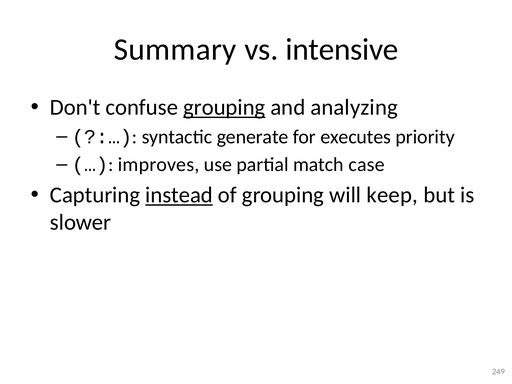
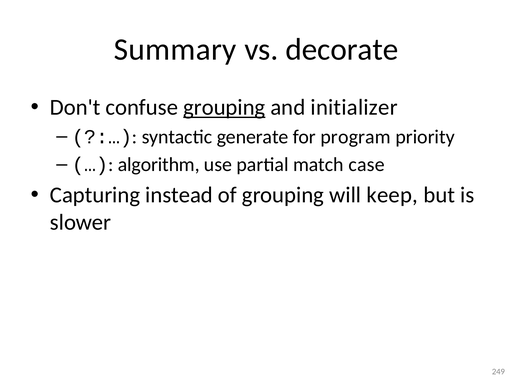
intensive: intensive -> decorate
analyzing: analyzing -> initializer
executes: executes -> program
improves: improves -> algorithm
instead underline: present -> none
